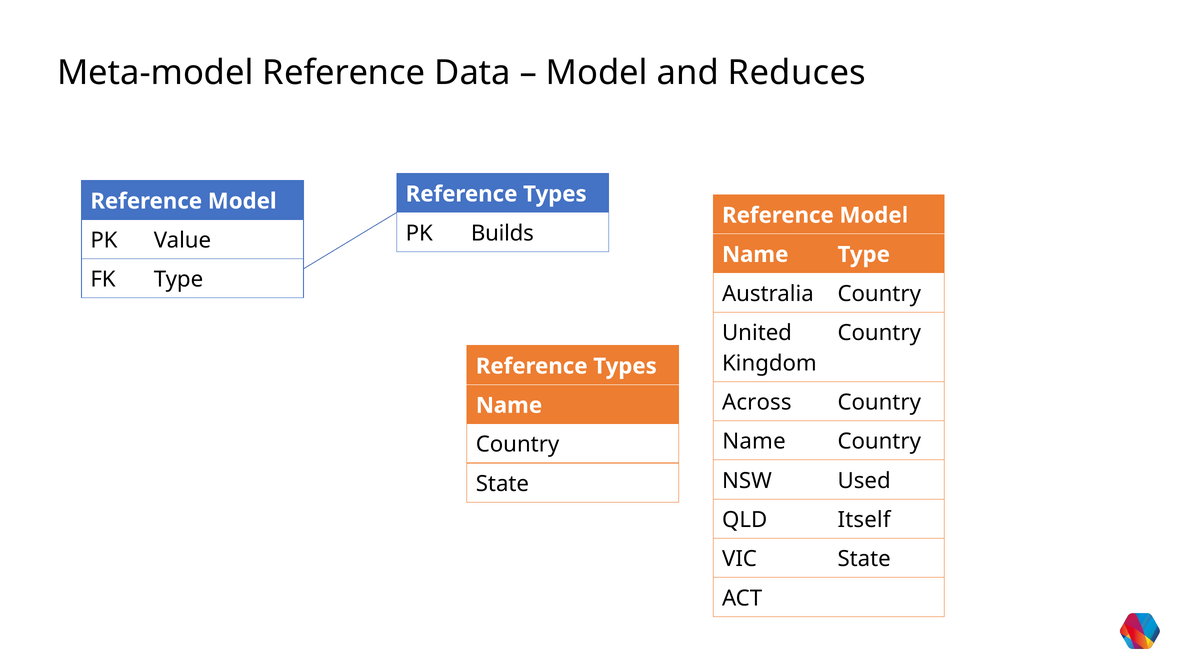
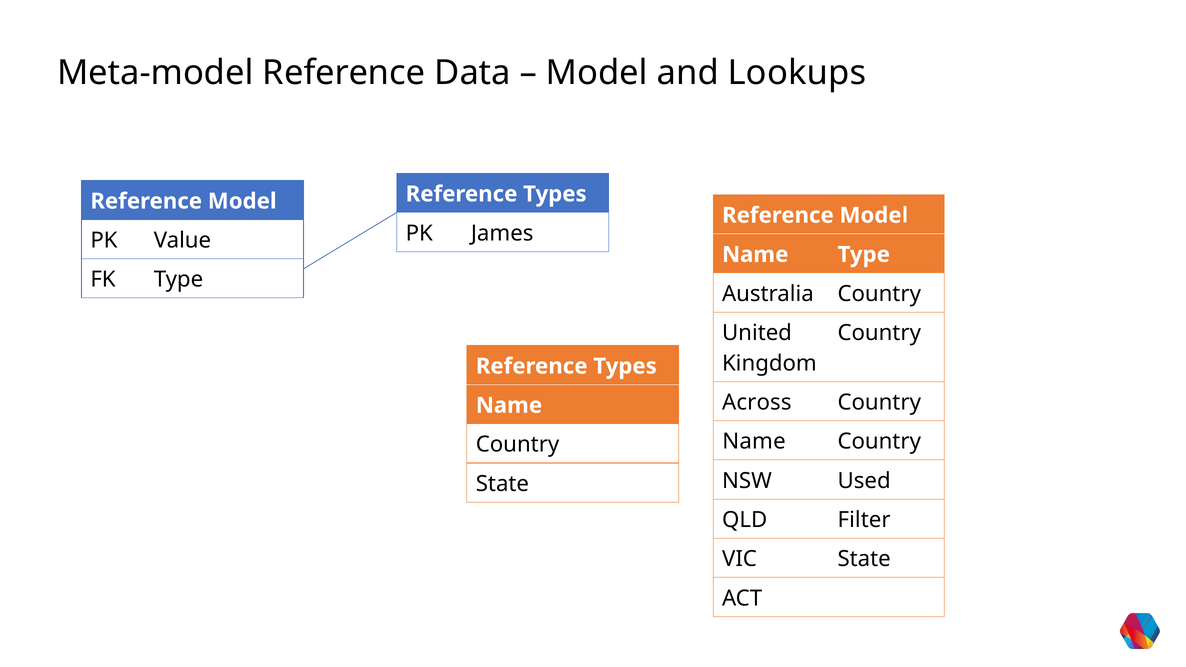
Reduces: Reduces -> Lookups
Builds: Builds -> James
Itself: Itself -> Filter
